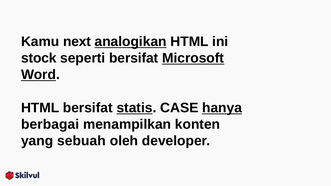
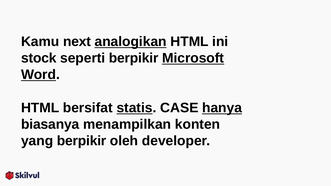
seperti bersifat: bersifat -> berpikir
berbagai: berbagai -> biasanya
yang sebuah: sebuah -> berpikir
